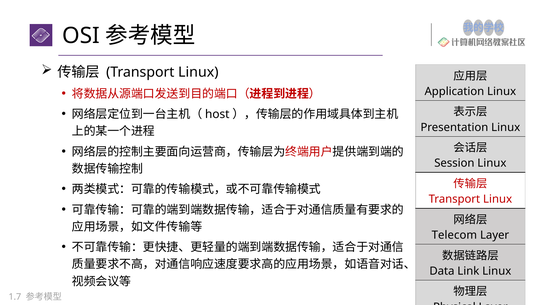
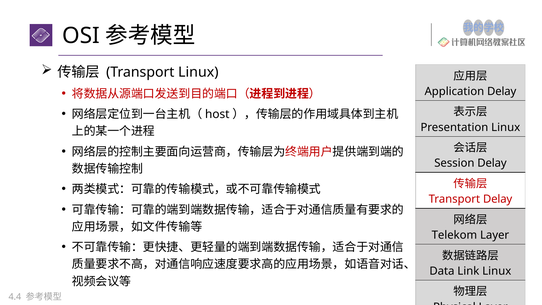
Application Linux: Linux -> Delay
Session Linux: Linux -> Delay
Linux at (498, 199): Linux -> Delay
Telecom: Telecom -> Telekom
1.7: 1.7 -> 4.4
